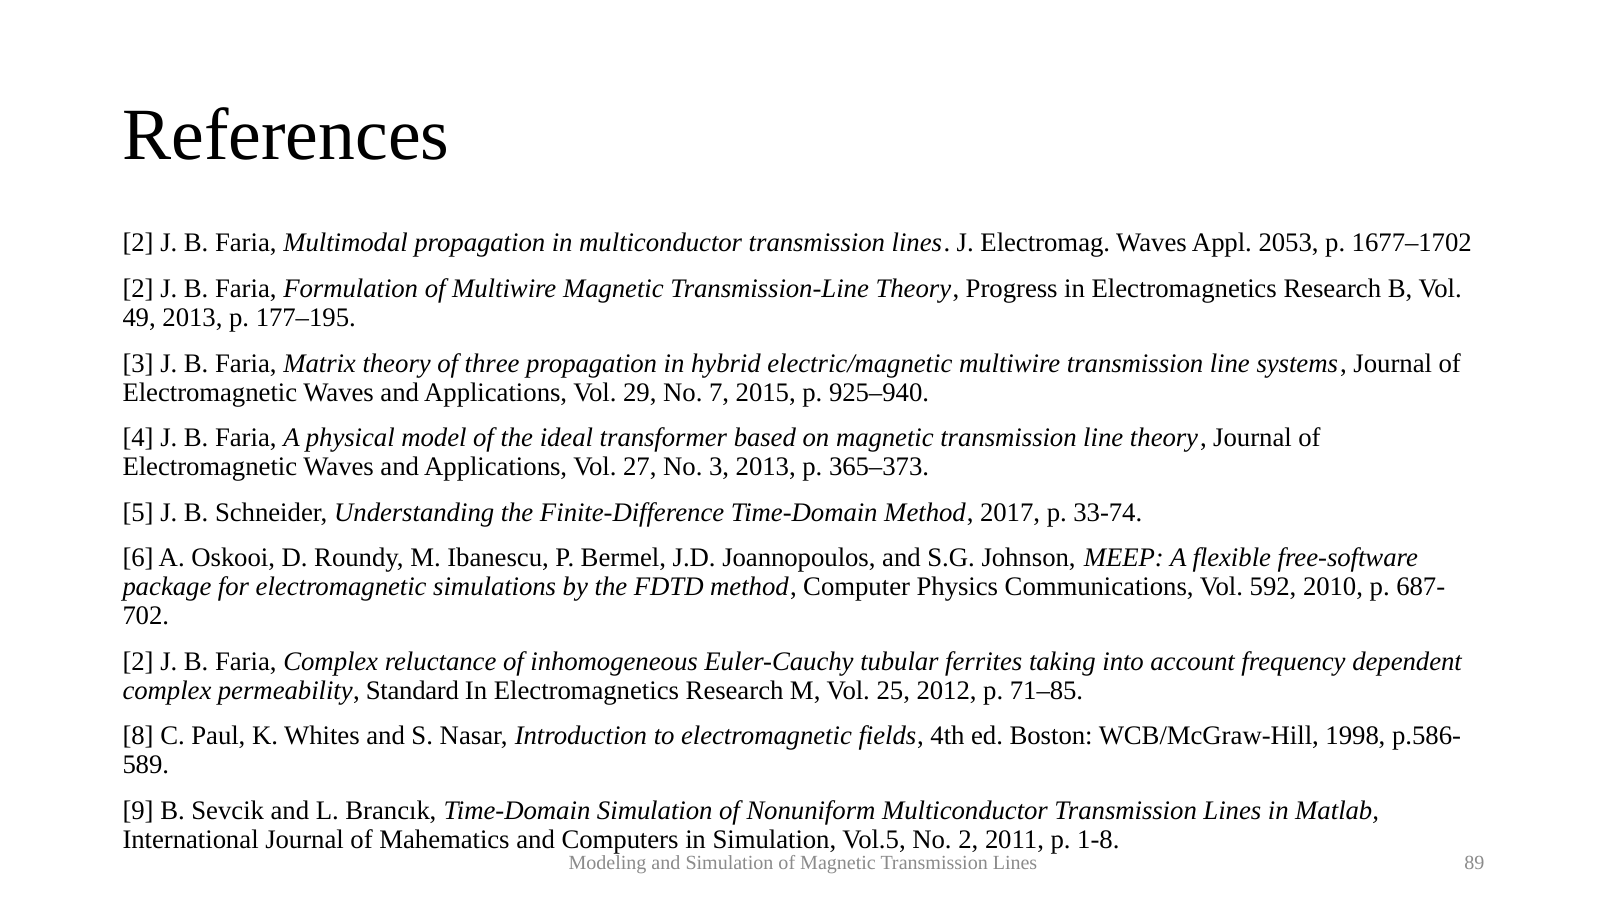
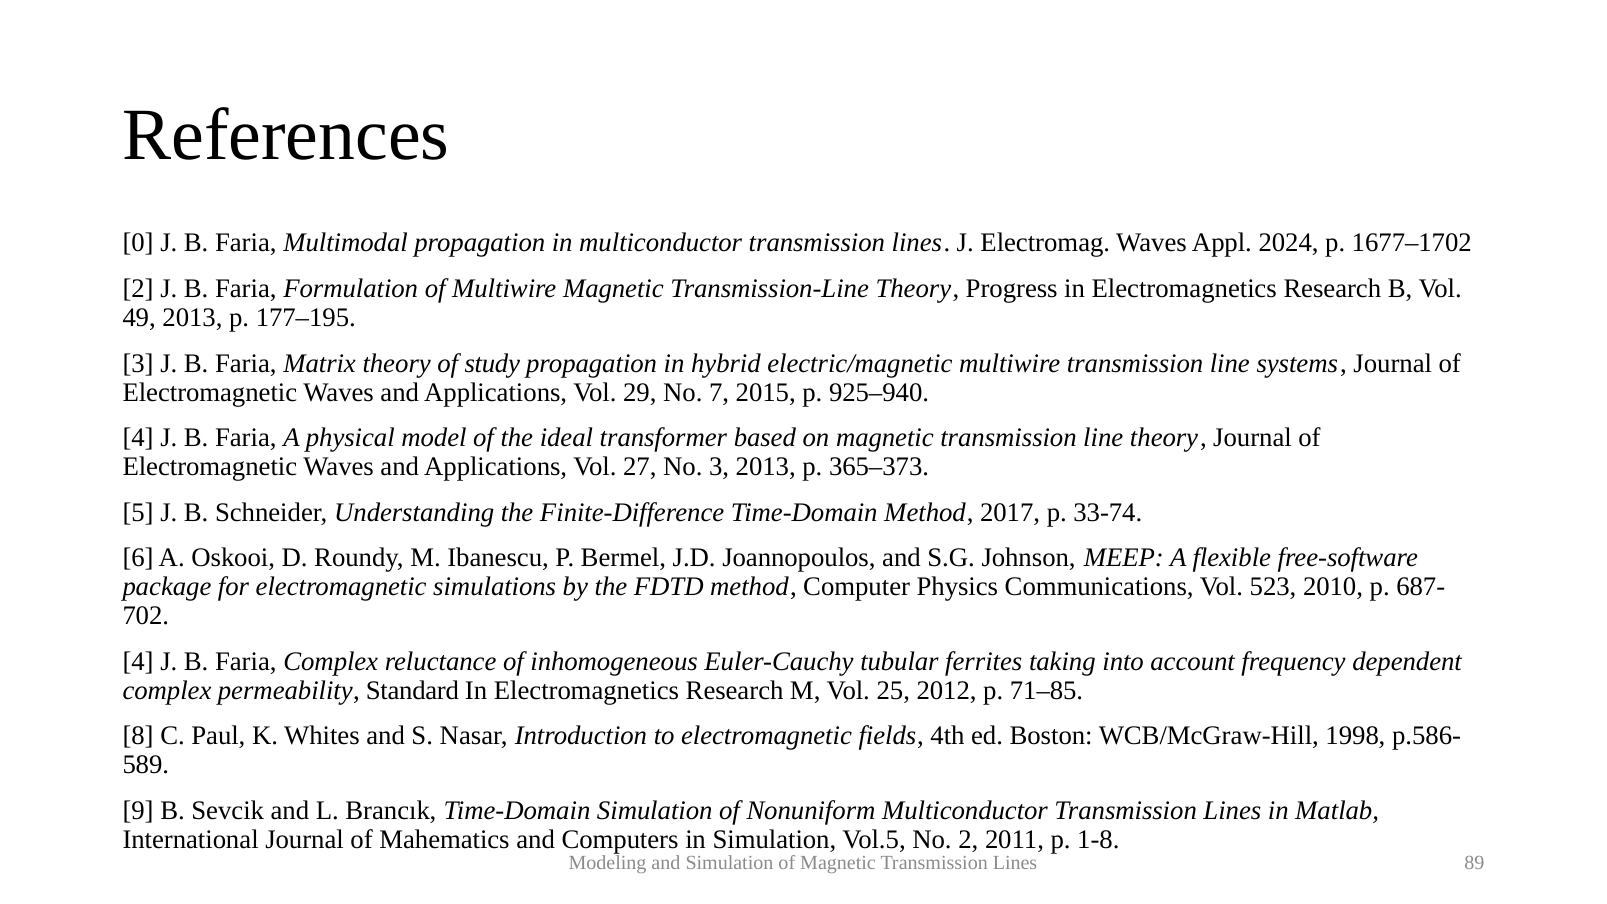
2 at (138, 243): 2 -> 0
2053: 2053 -> 2024
three: three -> study
592: 592 -> 523
2 at (138, 661): 2 -> 4
